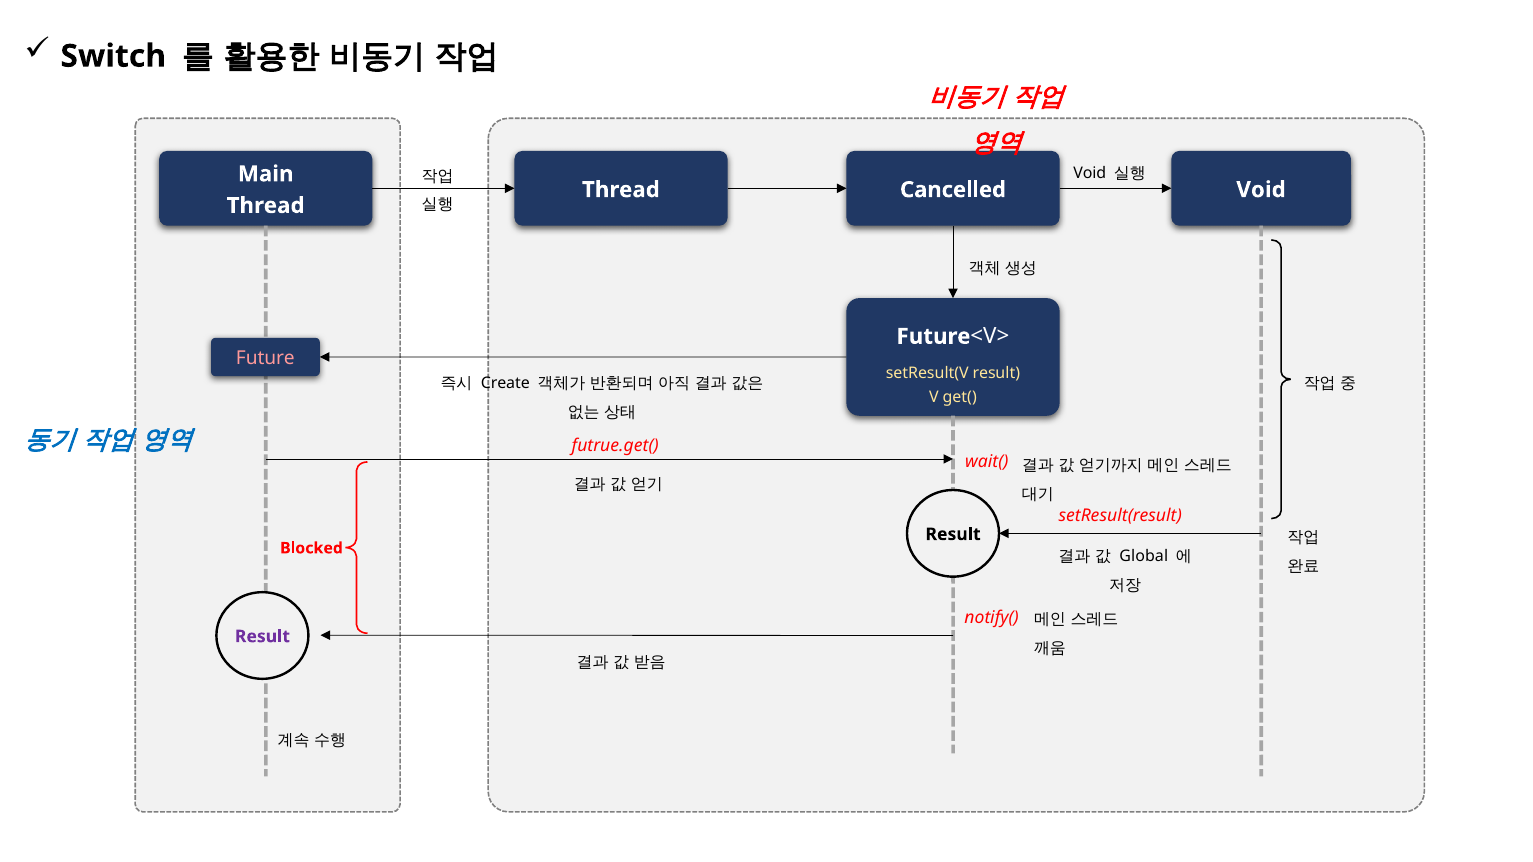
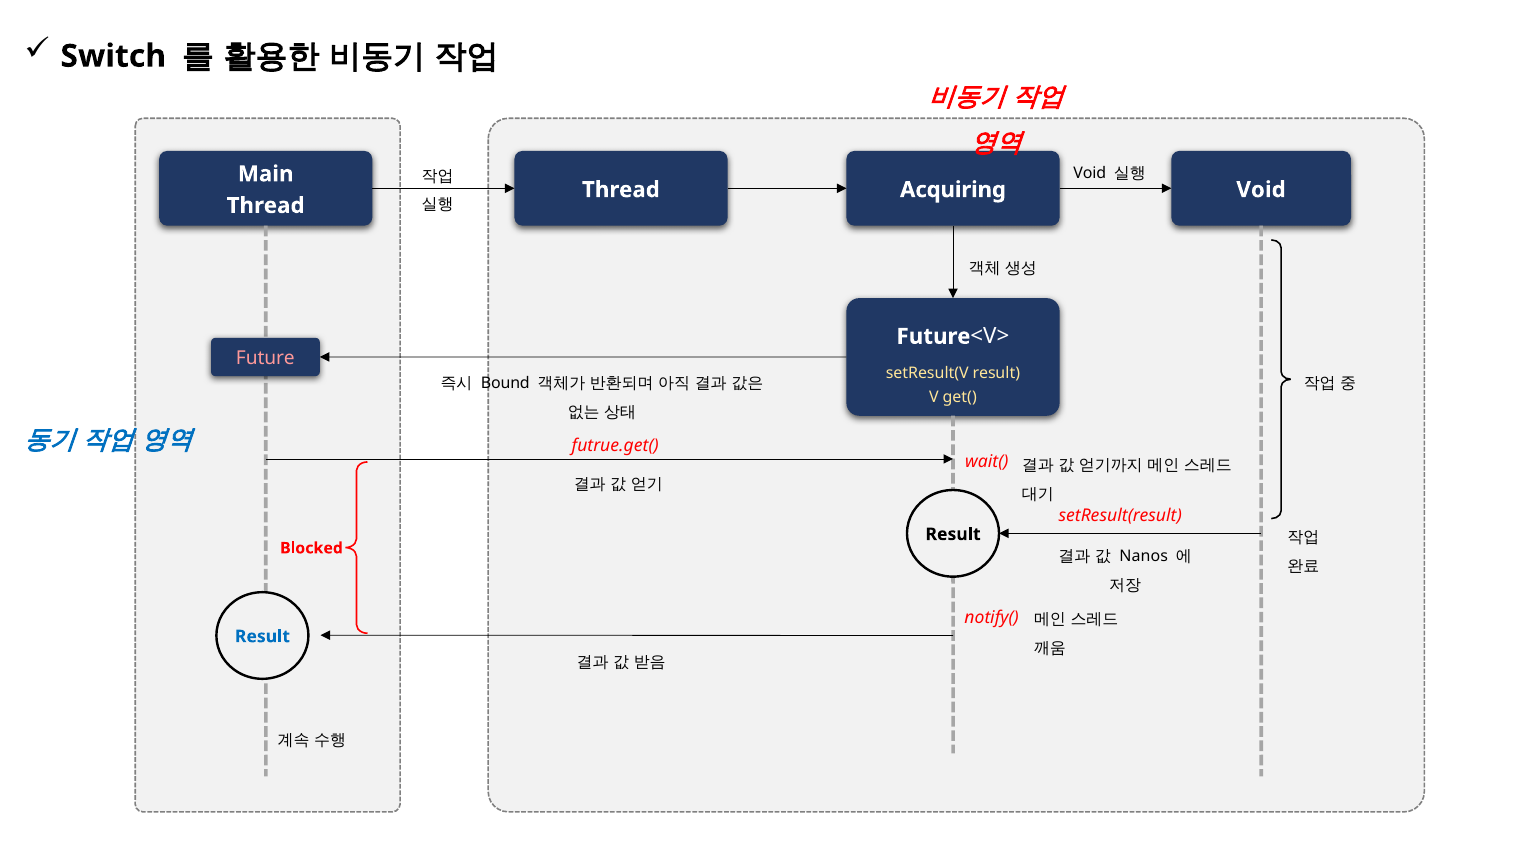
Cancelled: Cancelled -> Acquiring
Create: Create -> Bound
Global: Global -> Nanos
Result at (262, 637) colour: purple -> blue
